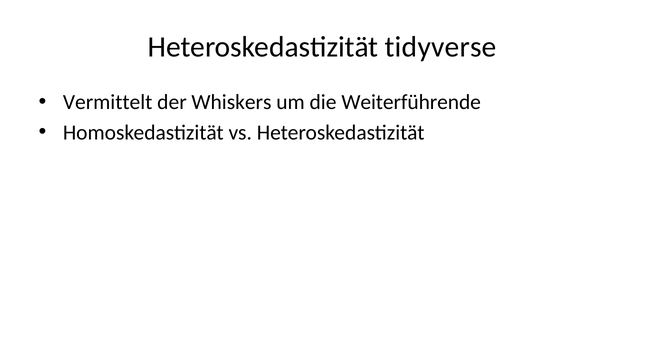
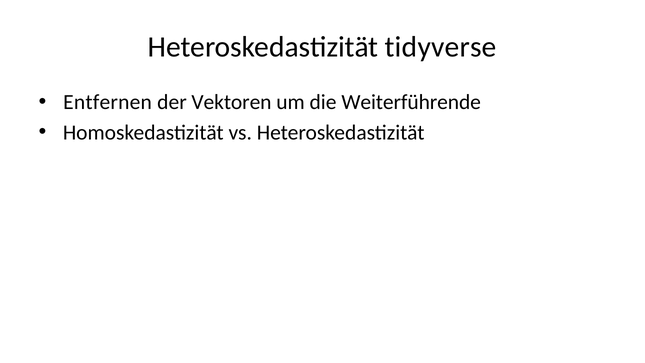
Vermittelt: Vermittelt -> Entfernen
Whiskers: Whiskers -> Vektoren
